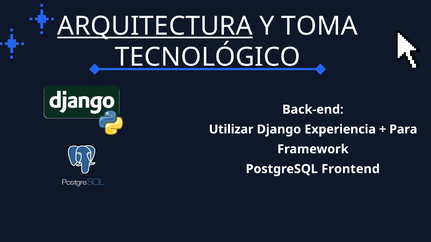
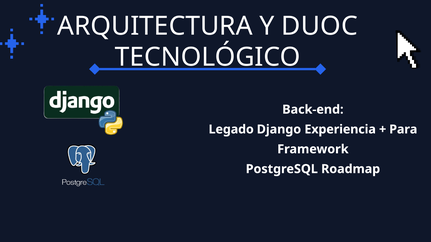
ARQUITECTURA underline: present -> none
TOMA: TOMA -> DUOC
Utilizar: Utilizar -> Legado
Frontend: Frontend -> Roadmap
